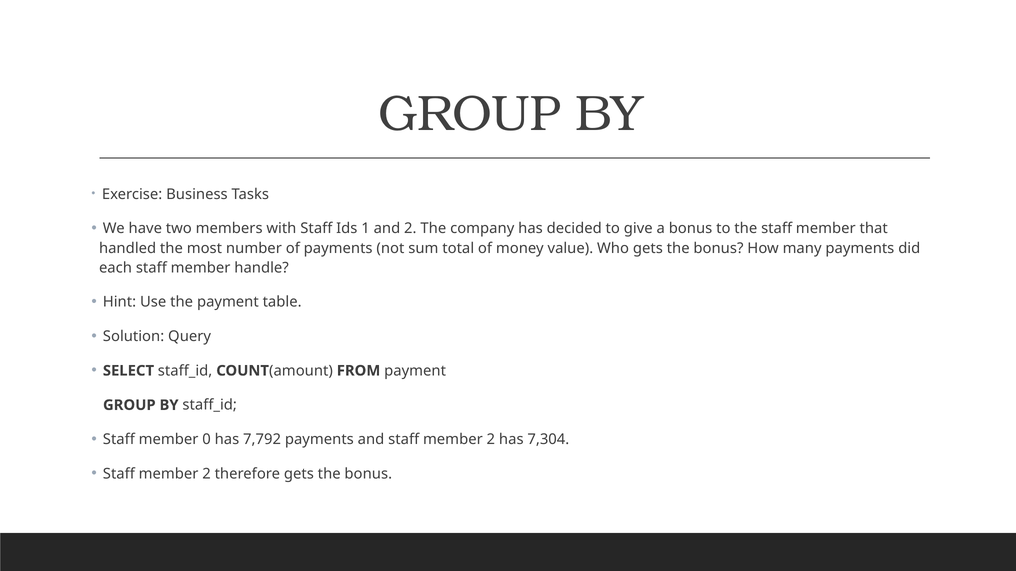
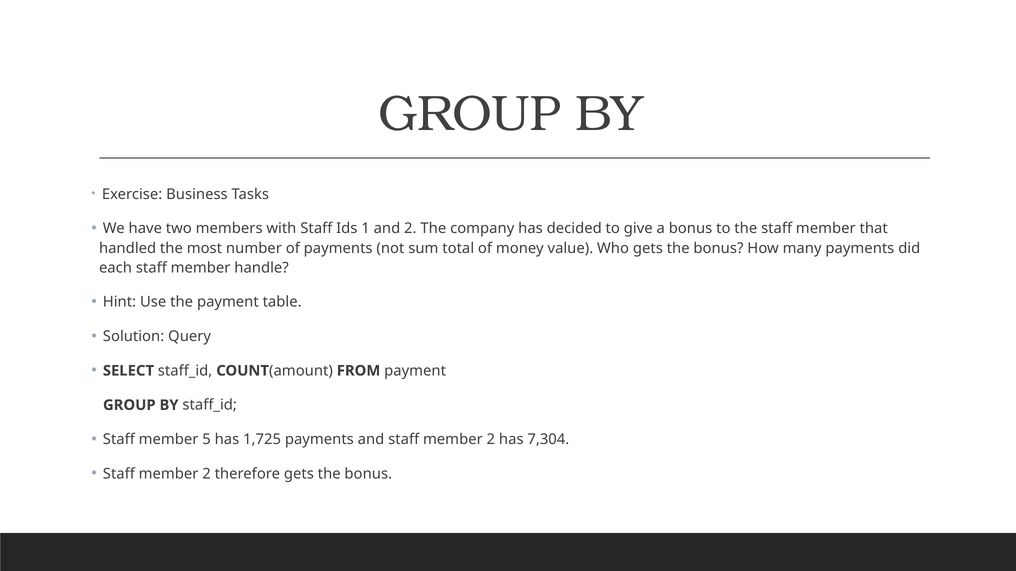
0: 0 -> 5
7,792: 7,792 -> 1,725
